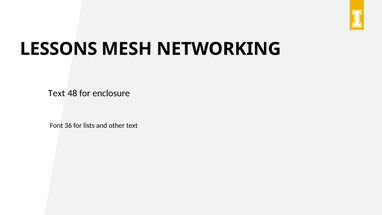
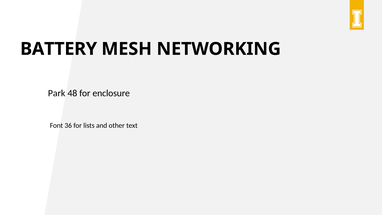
LESSONS: LESSONS -> BATTERY
Text at (57, 93): Text -> Park
